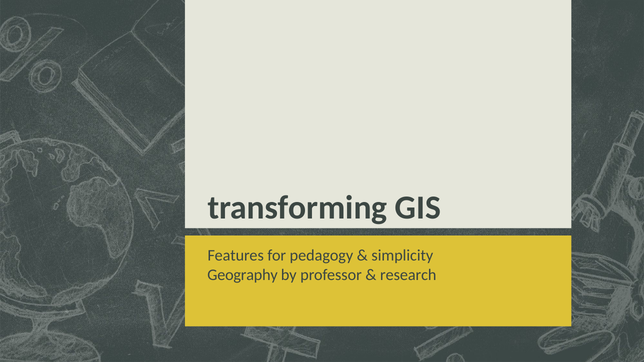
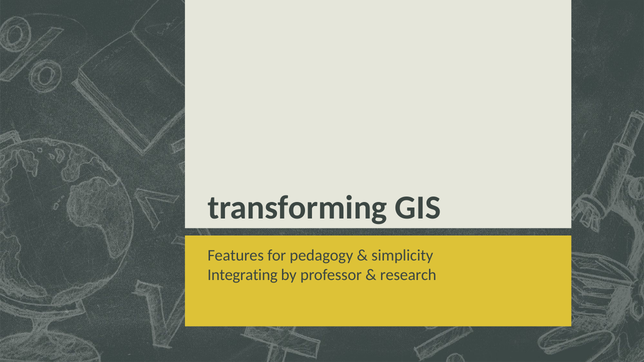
Geography: Geography -> Integrating
